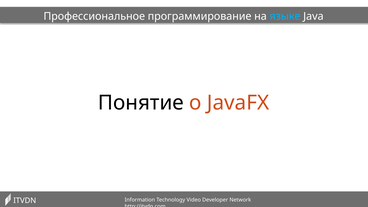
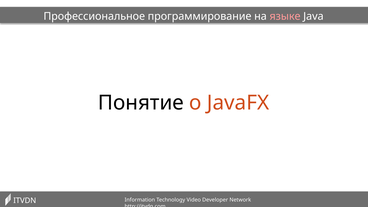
языке colour: light blue -> pink
